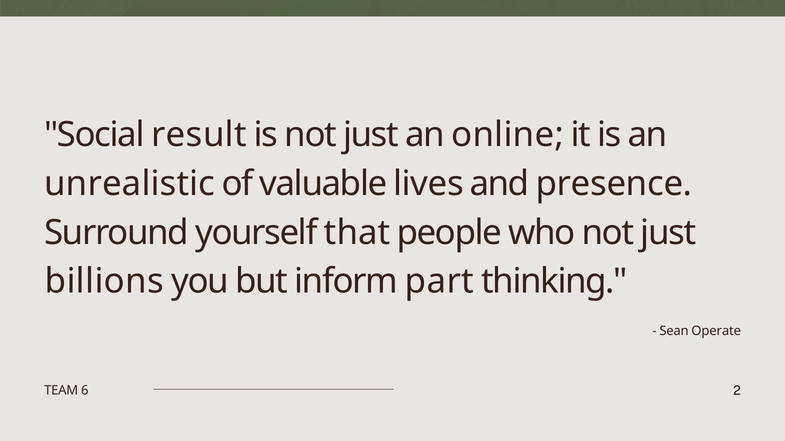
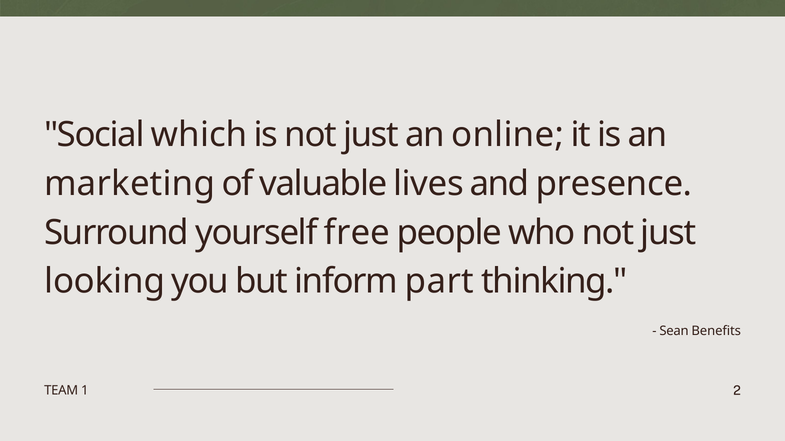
result: result -> which
unrealistic: unrealistic -> marketing
that: that -> free
billions: billions -> looking
Operate: Operate -> Benefits
6: 6 -> 1
